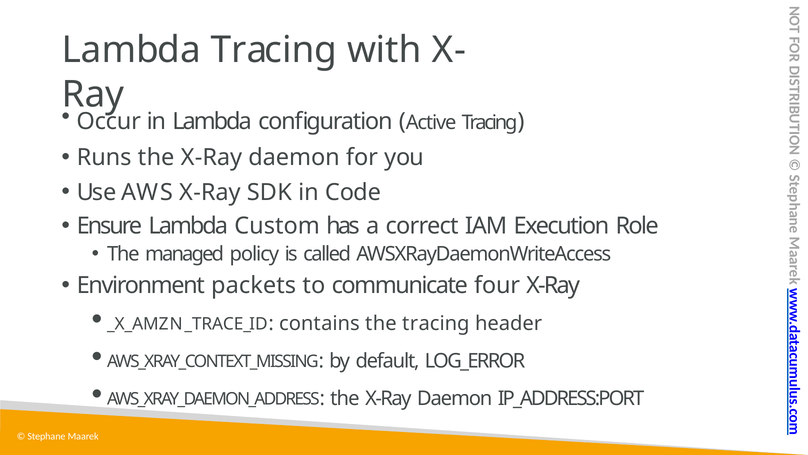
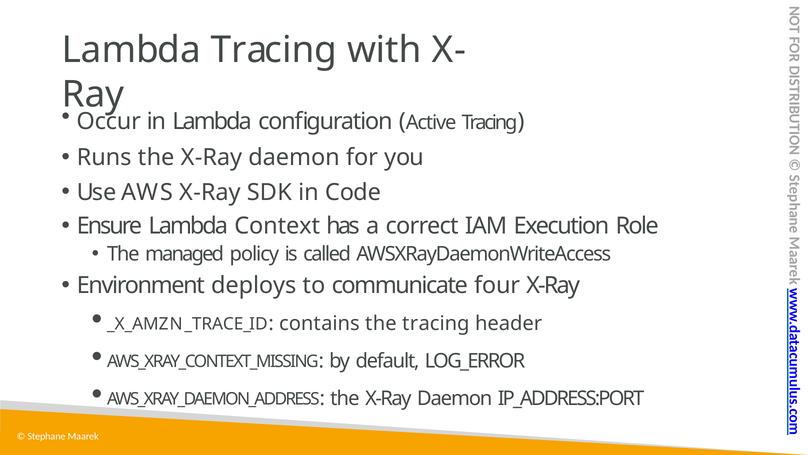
Custom: Custom -> Context
packets: packets -> deploys
